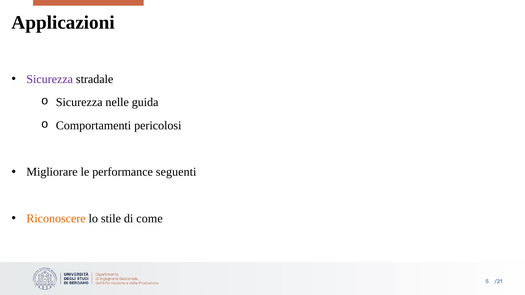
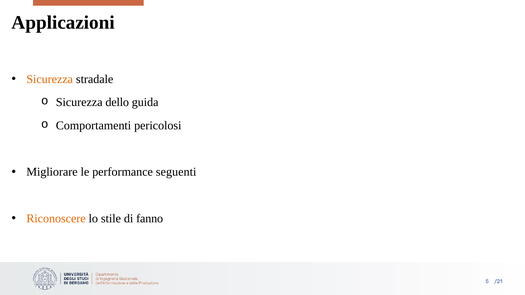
Sicurezza at (50, 79) colour: purple -> orange
nelle: nelle -> dello
come: come -> fanno
